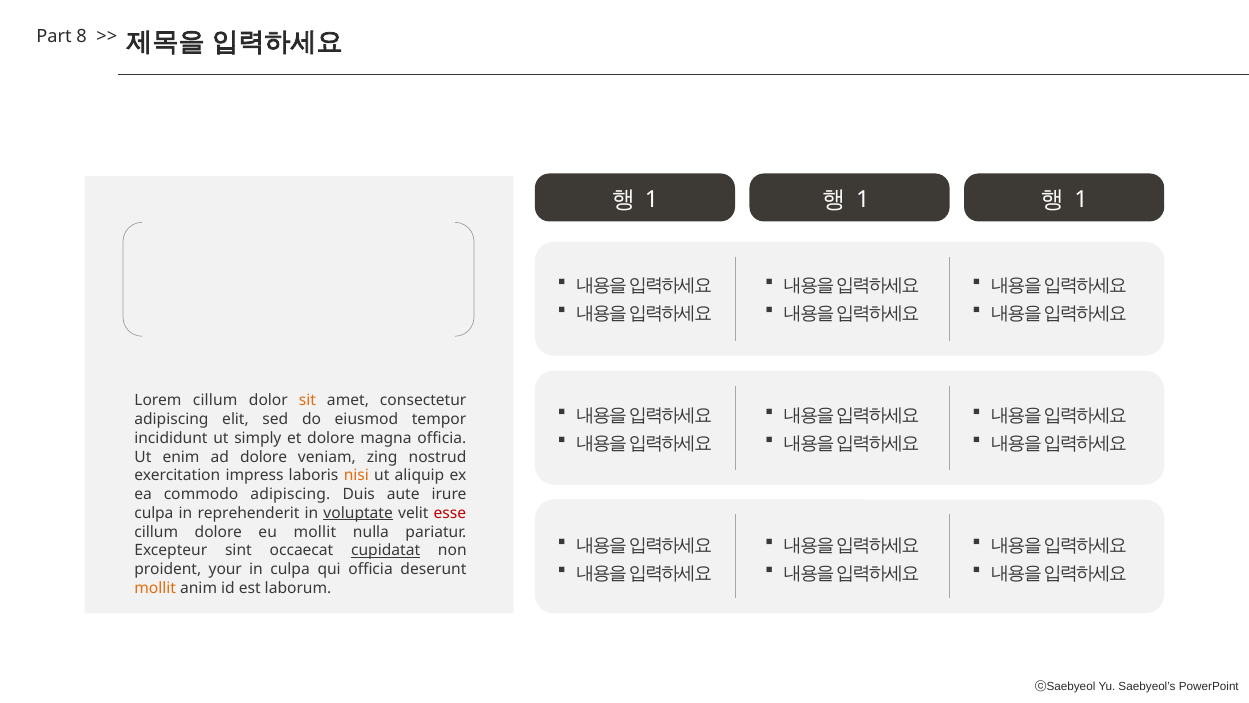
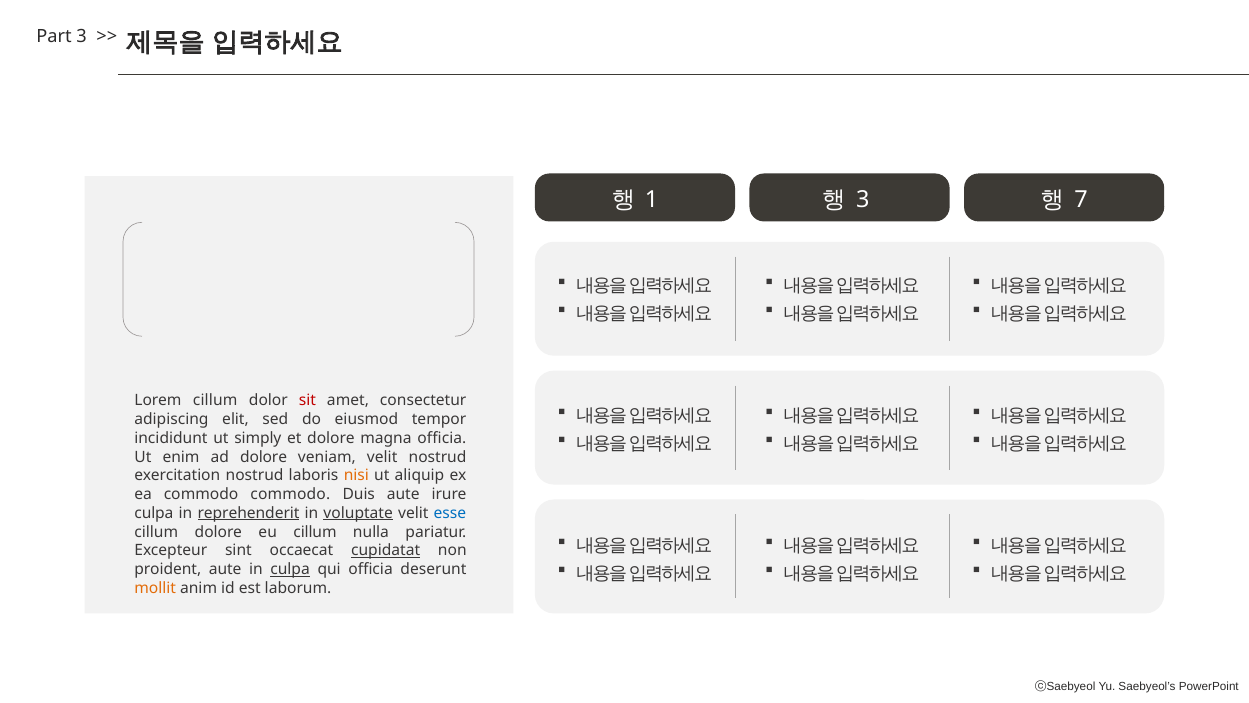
Part 8: 8 -> 3
1 at (863, 199): 1 -> 3
1 at (1081, 199): 1 -> 7
sit colour: orange -> red
veniam zing: zing -> velit
exercitation impress: impress -> nostrud
commodo adipiscing: adipiscing -> commodo
reprehenderit underline: none -> present
esse colour: red -> blue
eu mollit: mollit -> cillum
proident your: your -> aute
culpa at (290, 569) underline: none -> present
